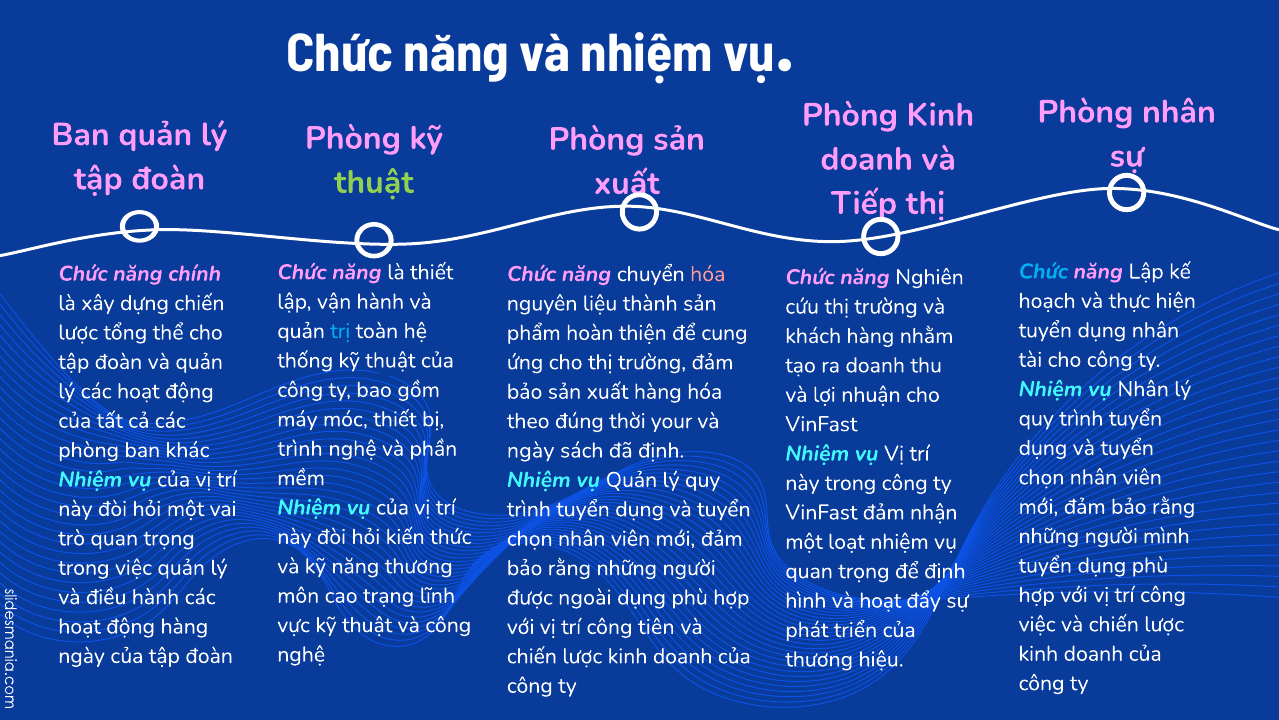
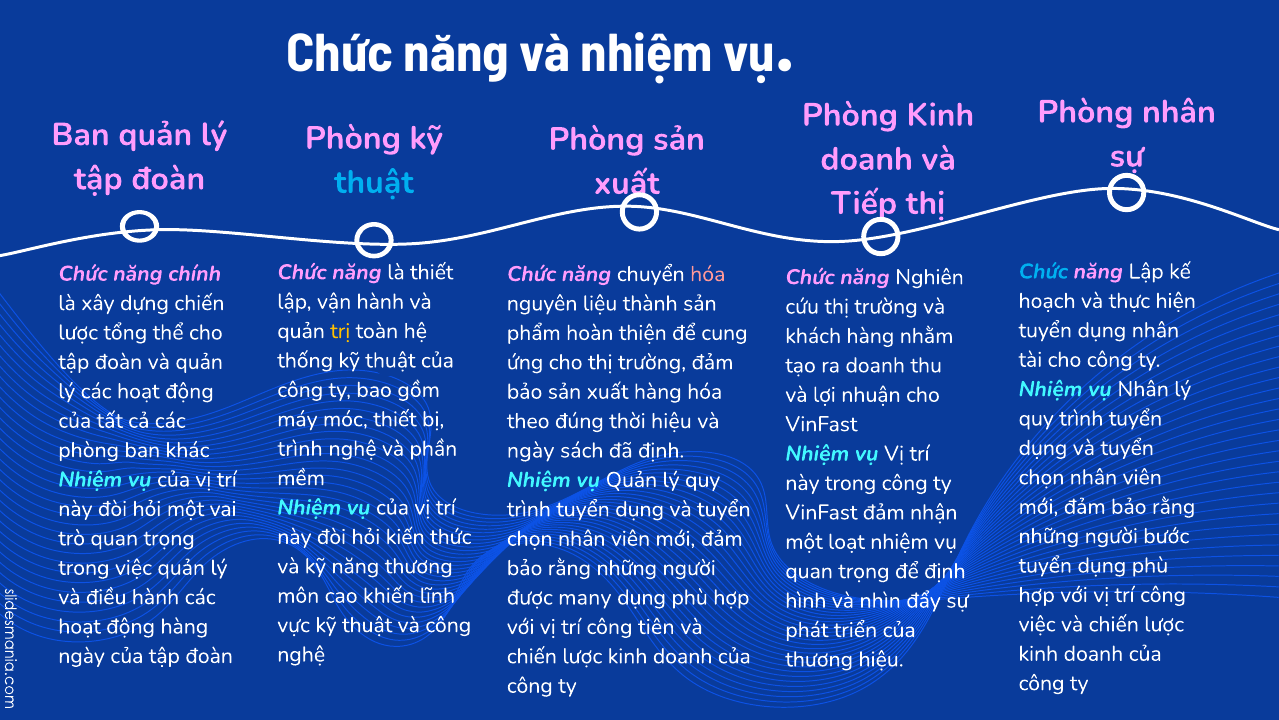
thuật at (374, 182) colour: light green -> light blue
trị colour: light blue -> yellow
thời your: your -> hiệu
mình: mình -> bước
trạng: trạng -> khiến
ngoài: ngoài -> many
và hoạt: hoạt -> nhìn
